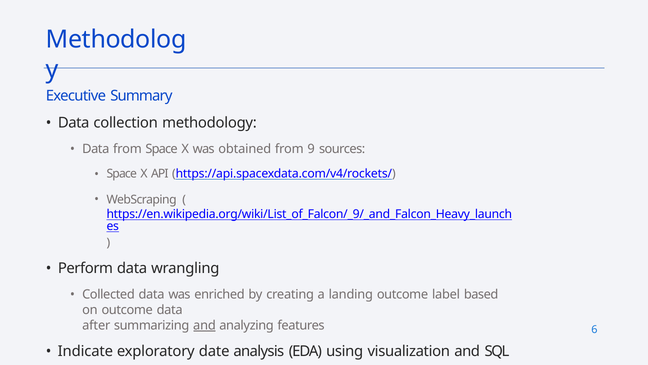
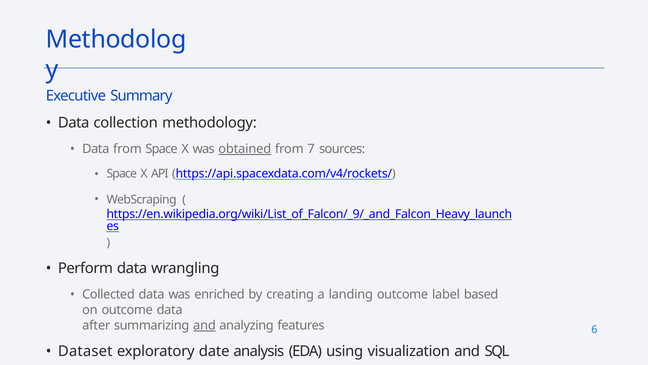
obtained underline: none -> present
9: 9 -> 7
Indicate: Indicate -> Dataset
